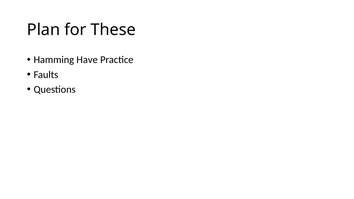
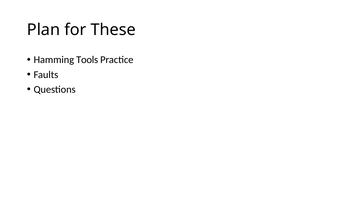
Have: Have -> Tools
